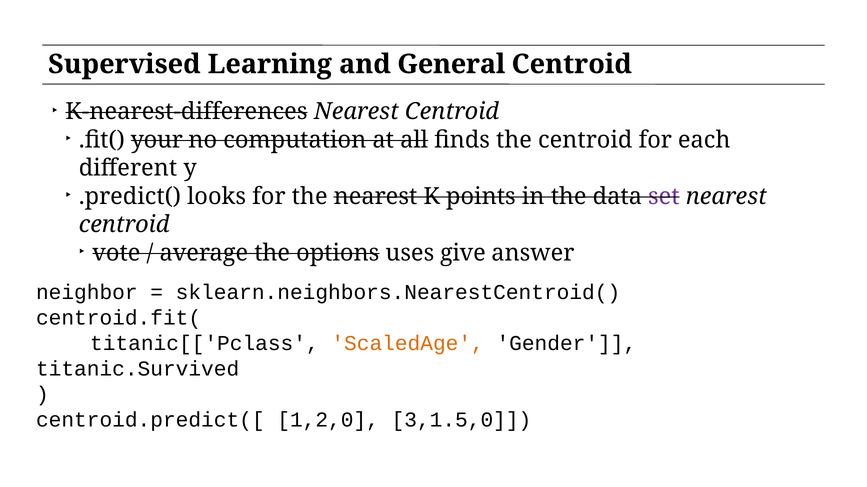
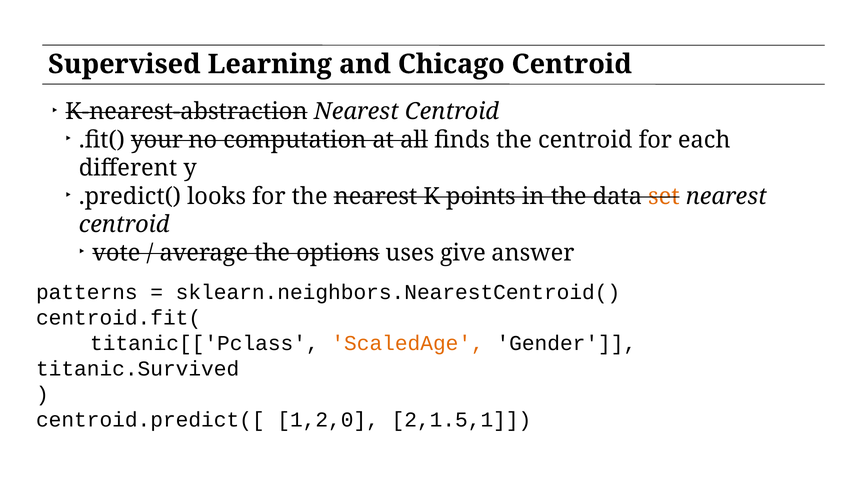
General: General -> Chicago
K-nearest-differences: K-nearest-differences -> K-nearest-abstraction
set colour: purple -> orange
neighbor: neighbor -> patterns
3,1.5,0: 3,1.5,0 -> 2,1.5,1
